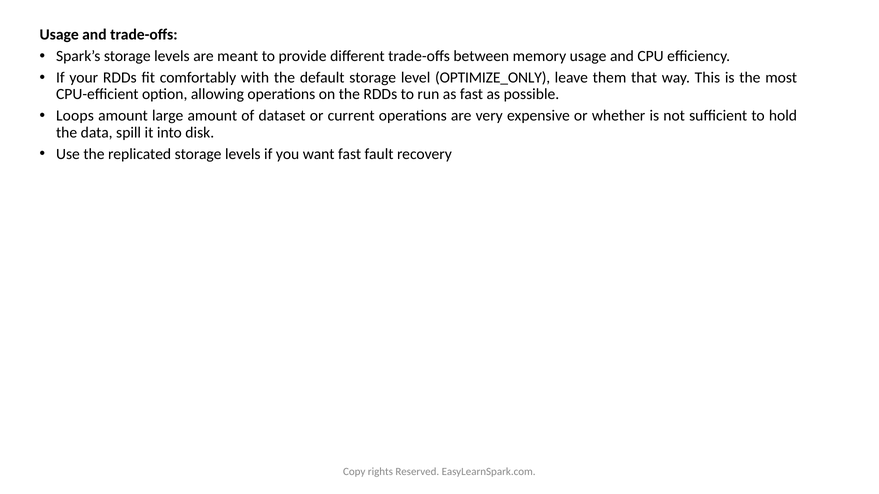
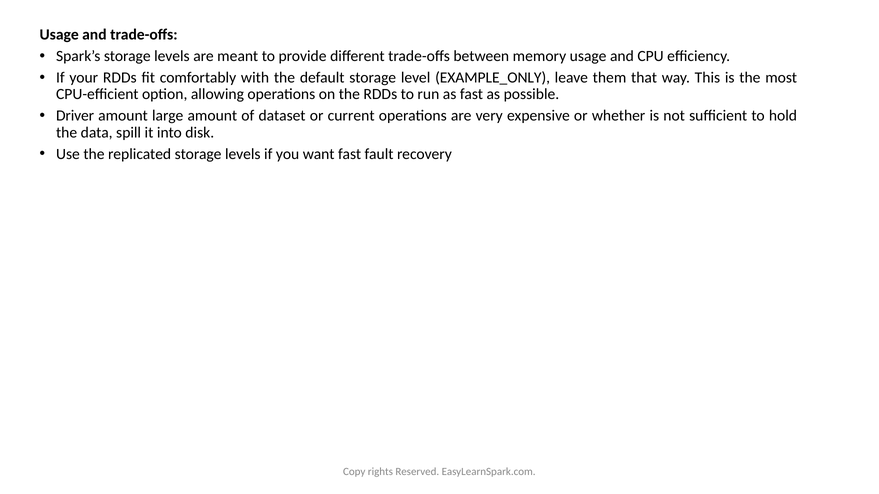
OPTIMIZE_ONLY: OPTIMIZE_ONLY -> EXAMPLE_ONLY
Loops: Loops -> Driver
